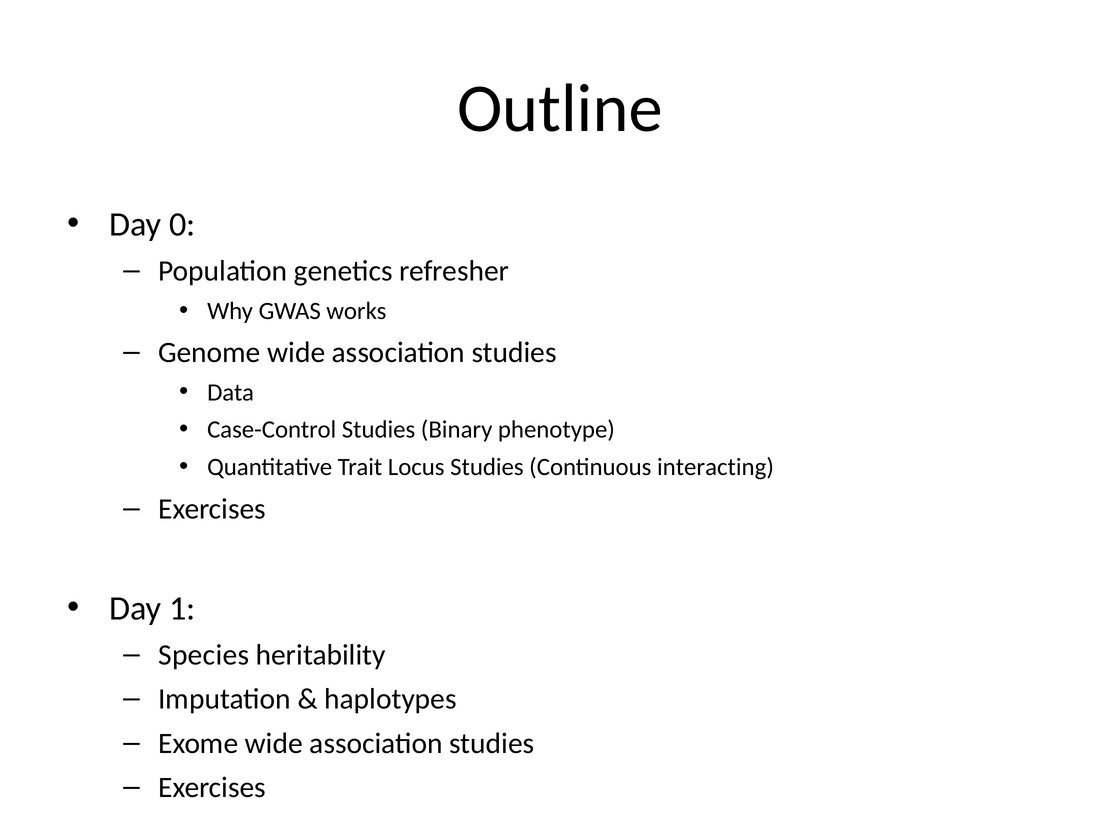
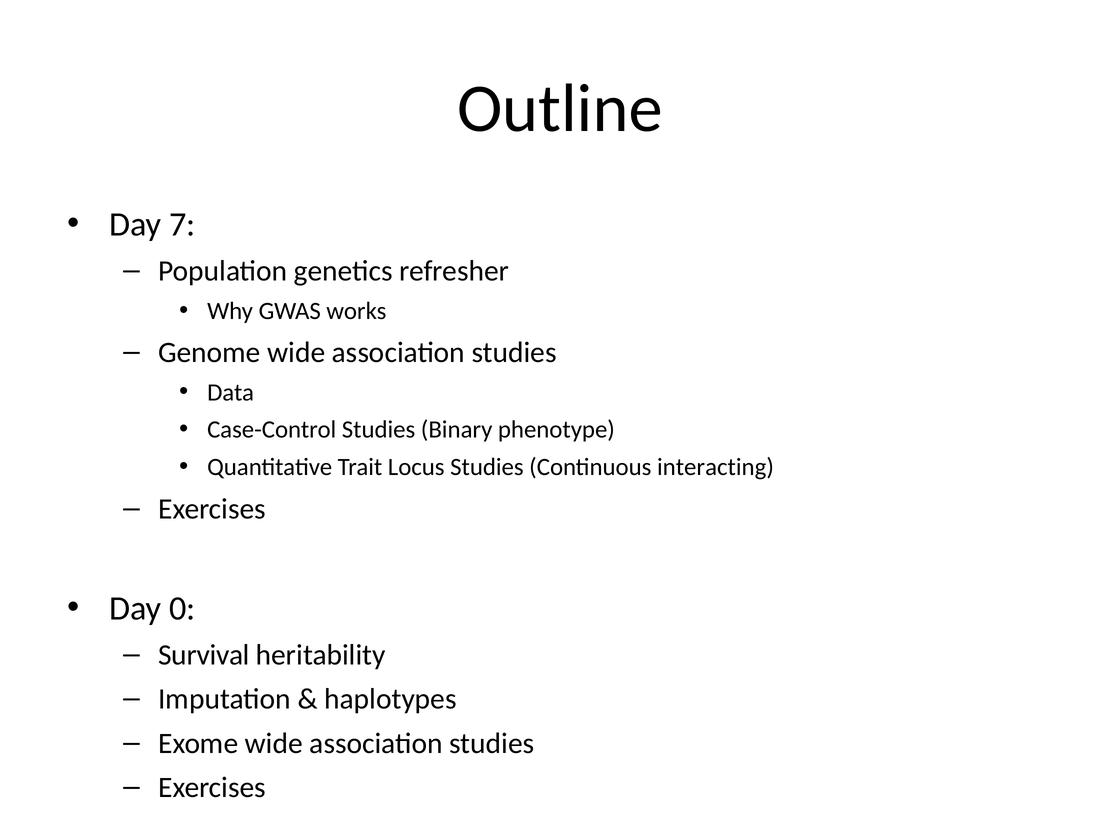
0: 0 -> 7
1: 1 -> 0
Species: Species -> Survival
